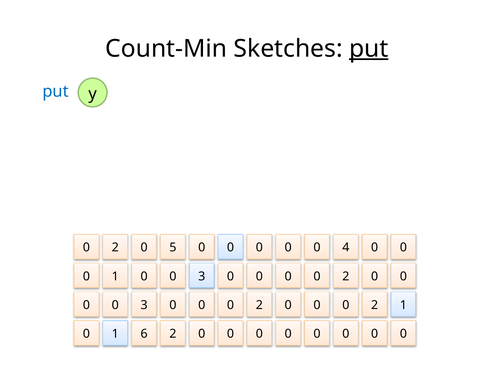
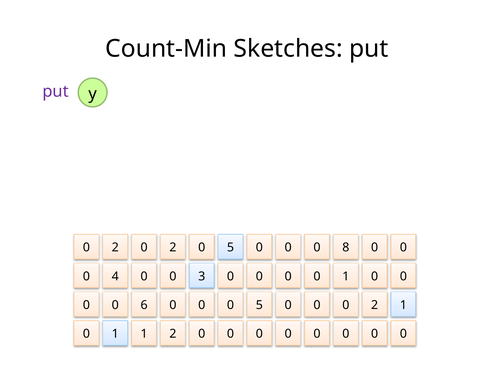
put at (369, 49) underline: present -> none
put at (56, 92) colour: blue -> purple
2 0 5: 5 -> 2
0 at (231, 248): 0 -> 5
4: 4 -> 8
1 at (115, 277): 1 -> 4
2 at (346, 277): 2 -> 1
3 at (144, 305): 3 -> 6
2 at (259, 305): 2 -> 5
1 6: 6 -> 1
